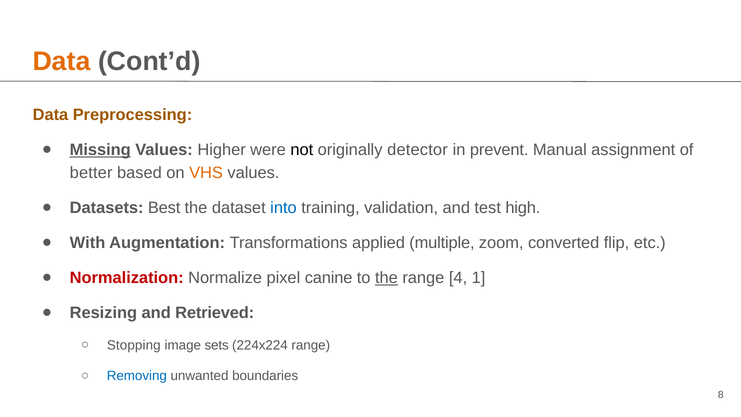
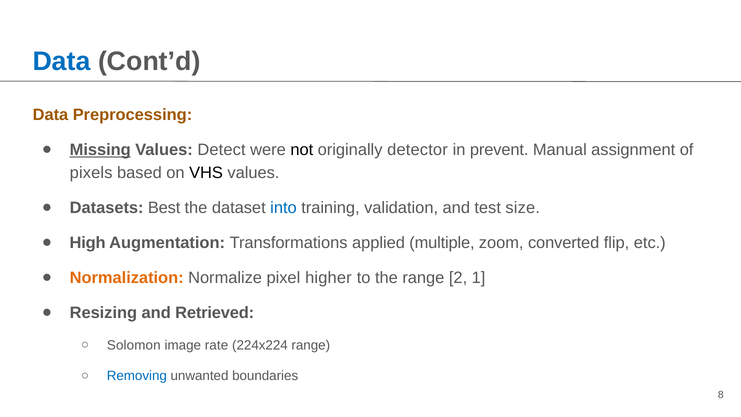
Data at (62, 61) colour: orange -> blue
Higher: Higher -> Detect
better: better -> pixels
VHS colour: orange -> black
high: high -> size
With: With -> High
Normalization colour: red -> orange
canine: canine -> higher
the at (386, 278) underline: present -> none
4: 4 -> 2
Stopping: Stopping -> Solomon
sets: sets -> rate
